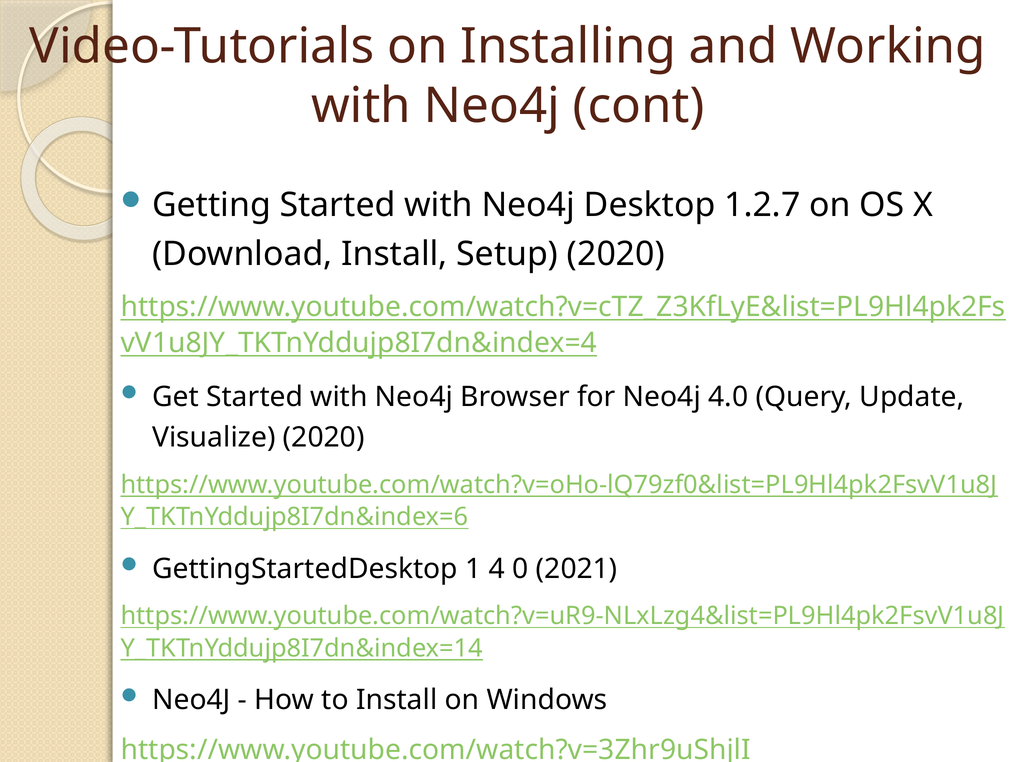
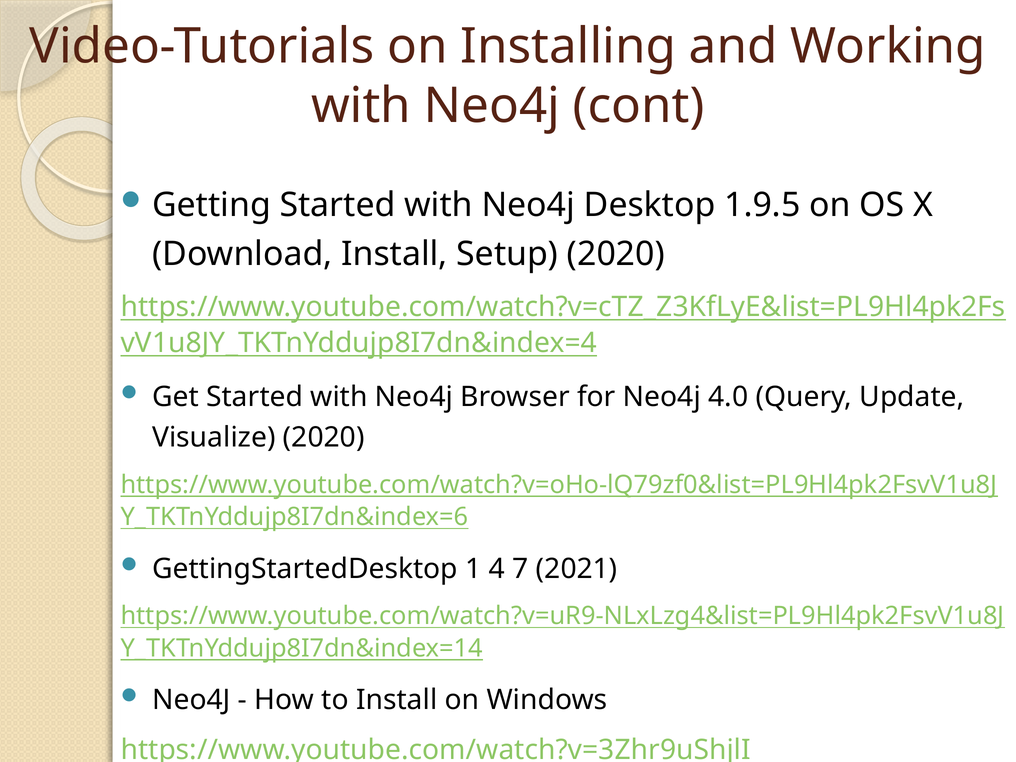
1.2.7: 1.2.7 -> 1.9.5
0: 0 -> 7
